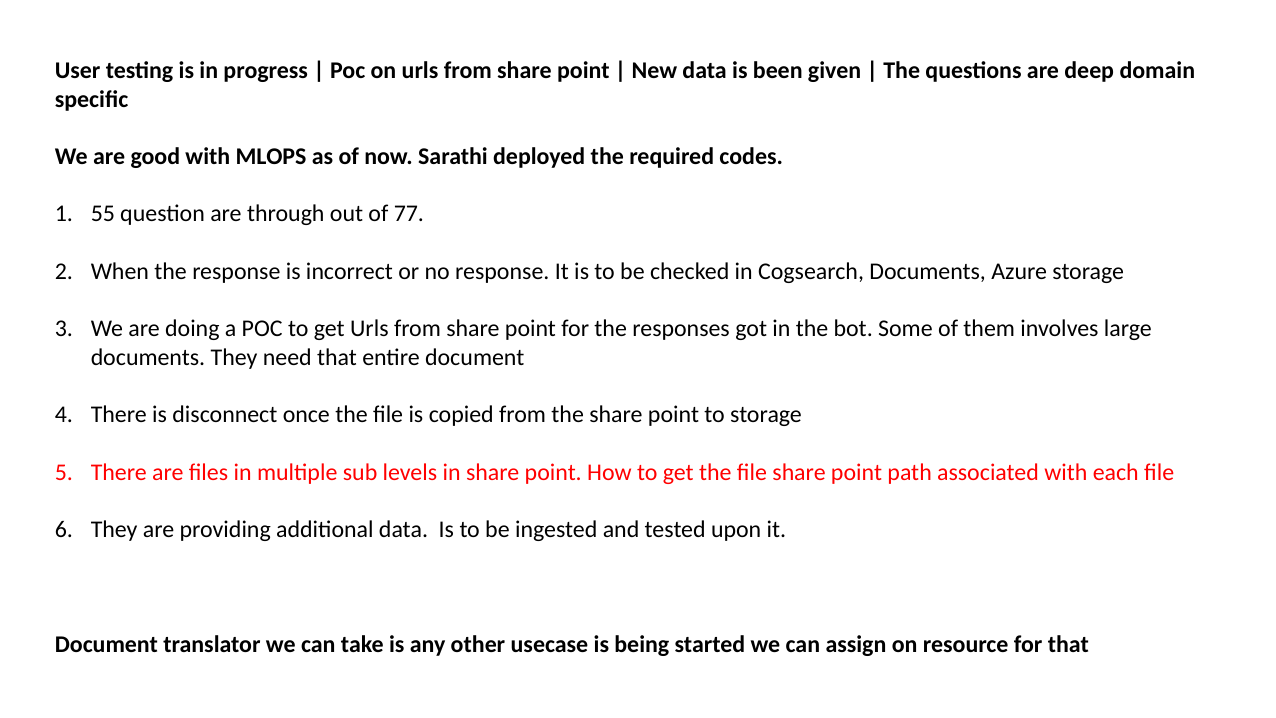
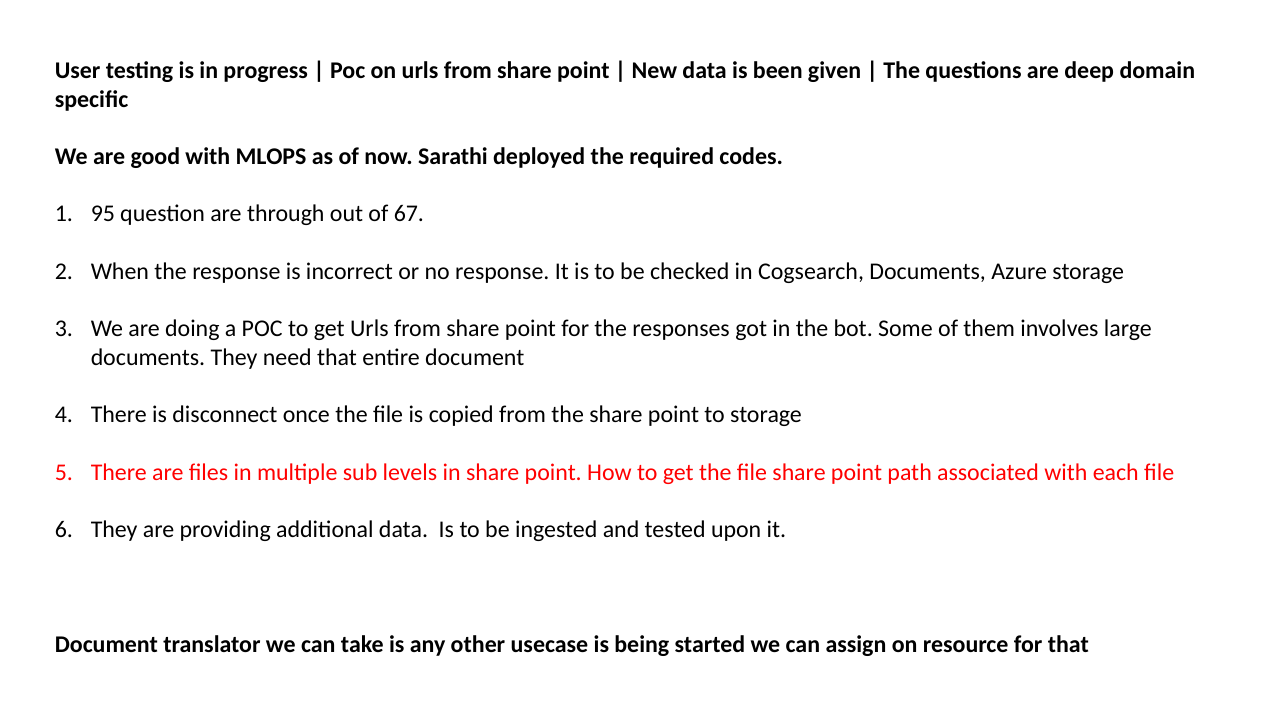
55: 55 -> 95
77: 77 -> 67
